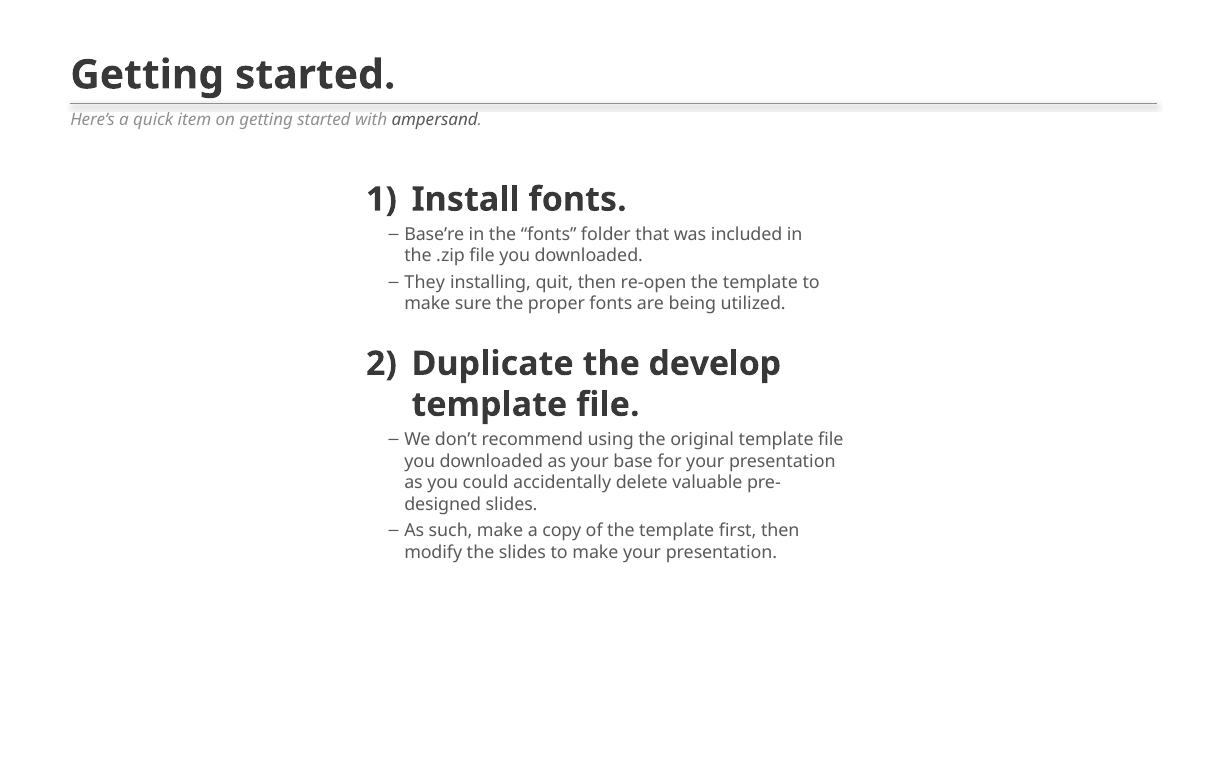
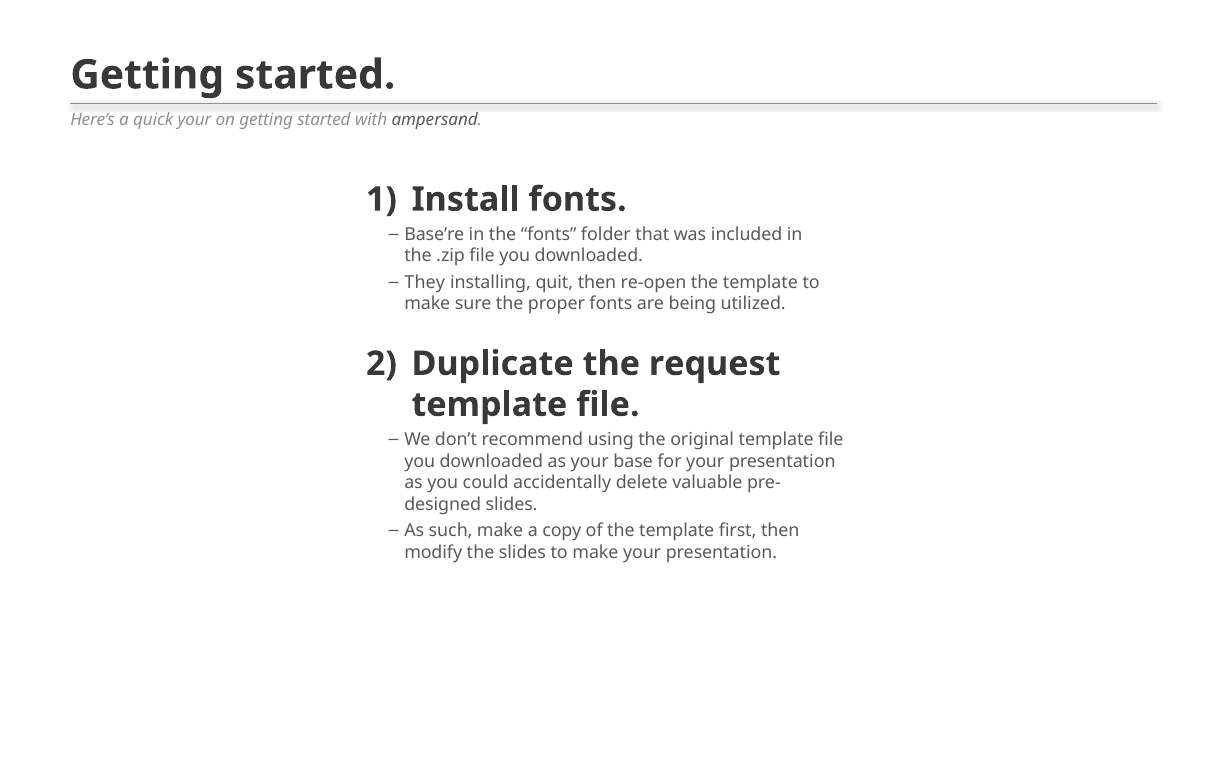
quick item: item -> your
develop: develop -> request
